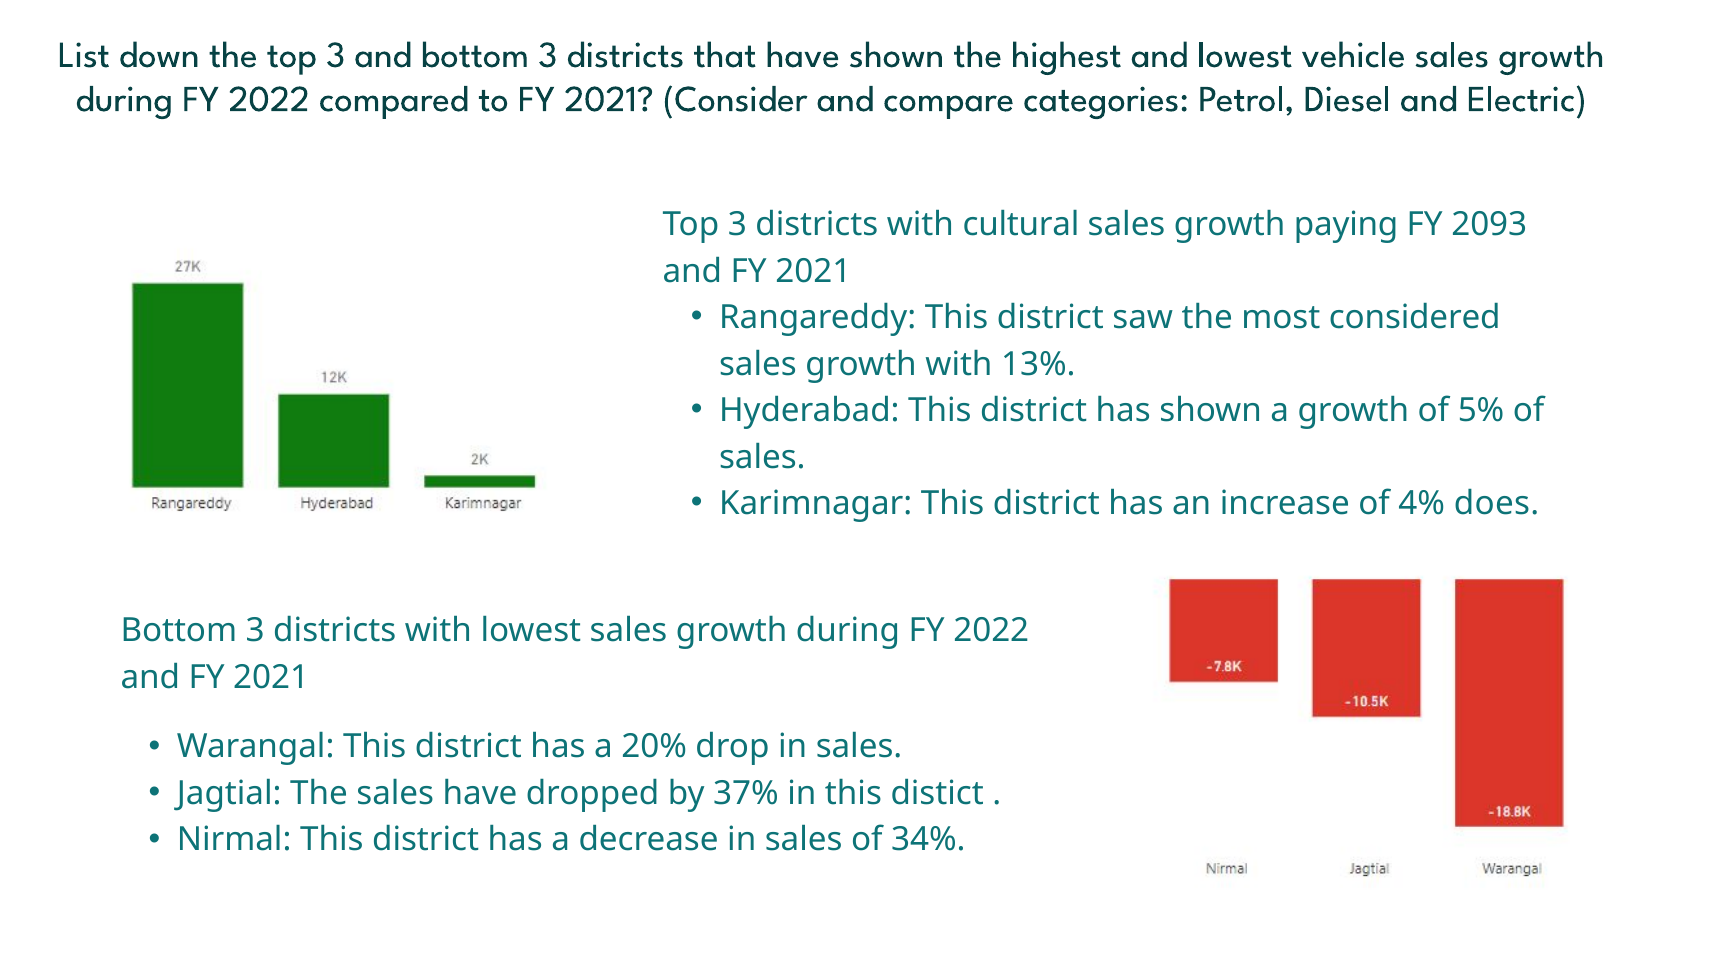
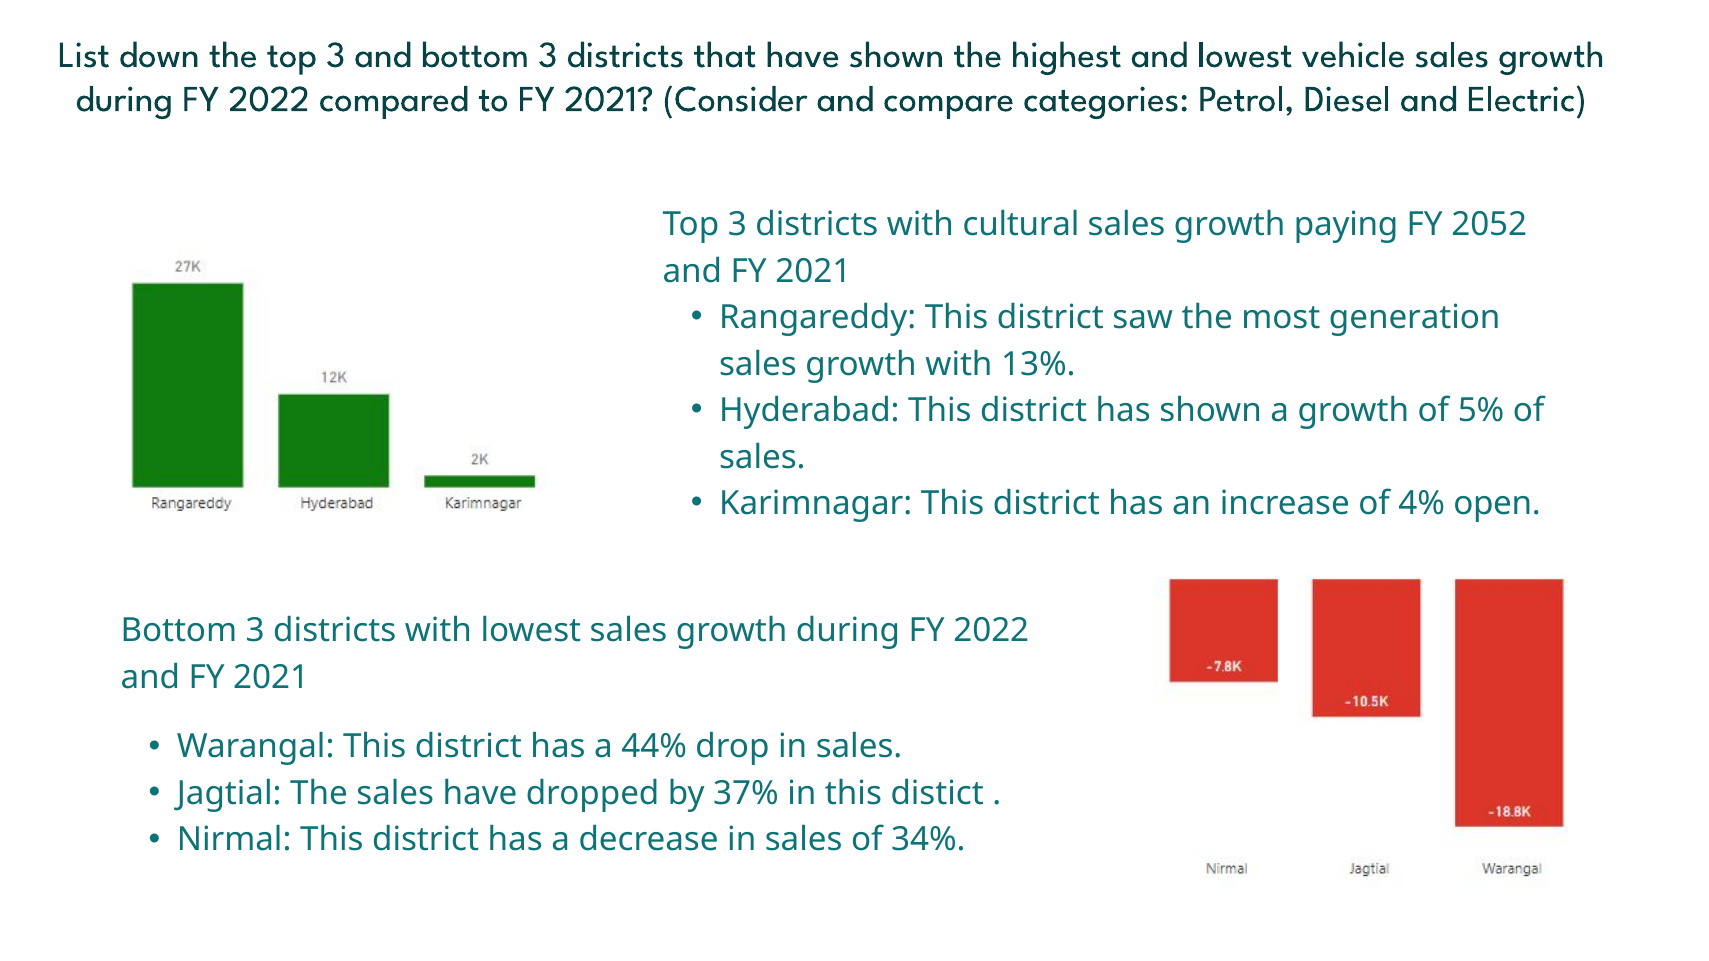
2093: 2093 -> 2052
considered: considered -> generation
does: does -> open
20%: 20% -> 44%
